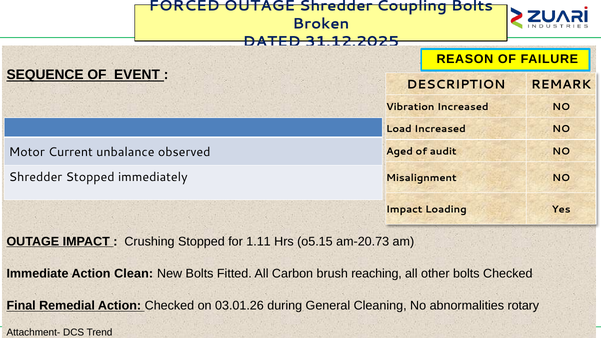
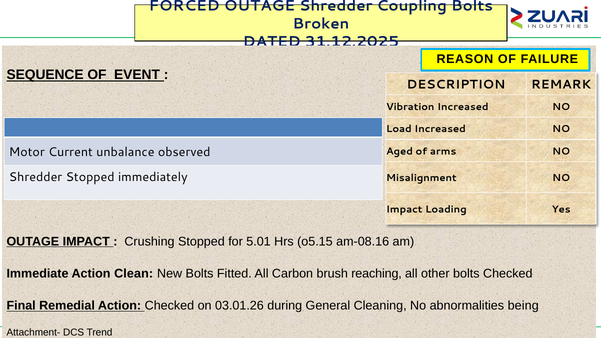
audit: audit -> arms
1.11: 1.11 -> 5.01
am-20.73: am-20.73 -> am-08.16
rotary: rotary -> being
